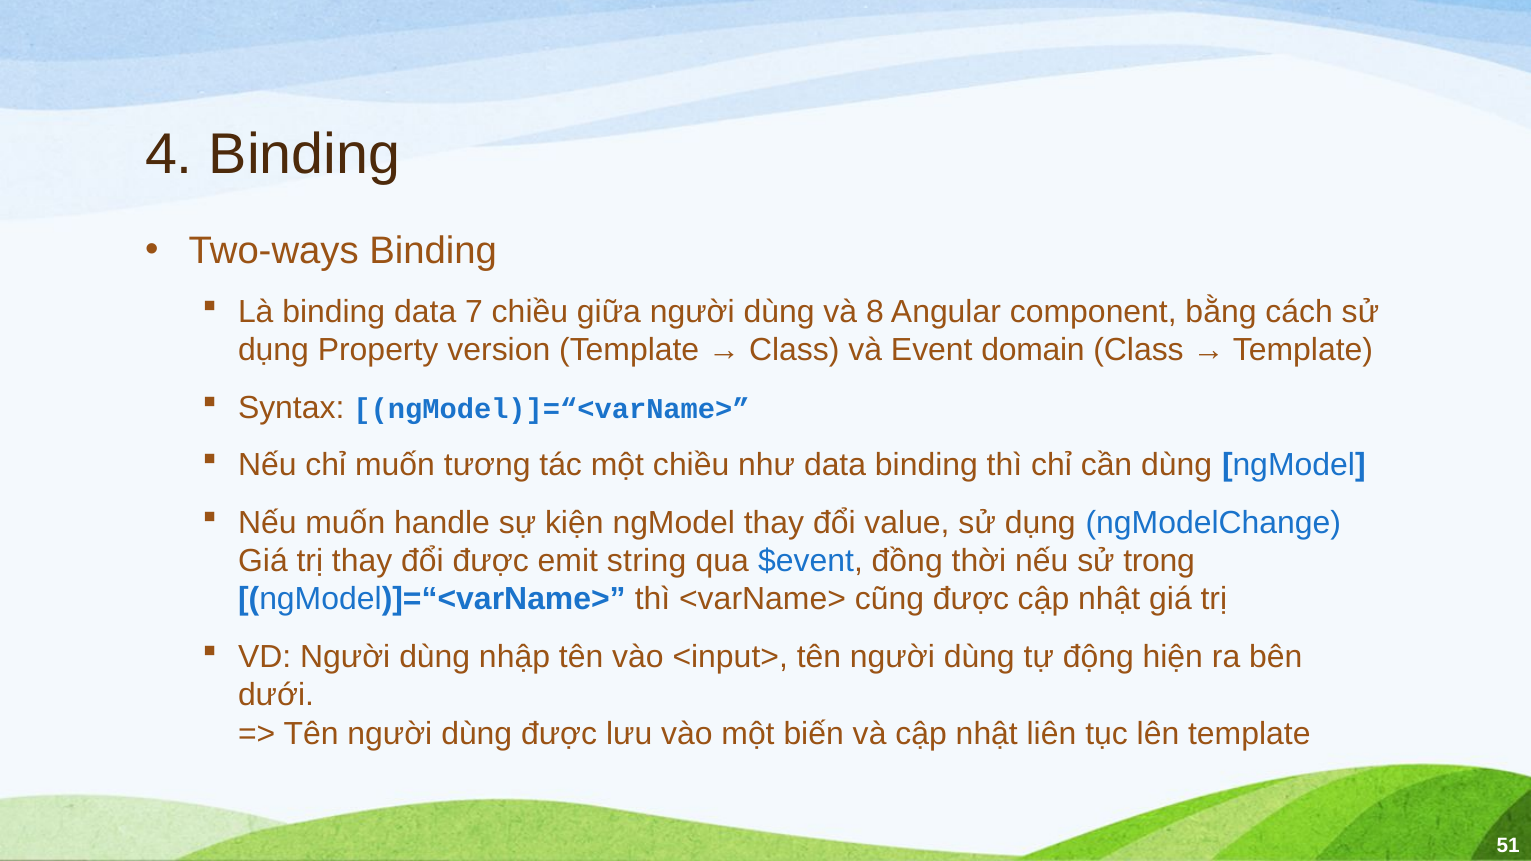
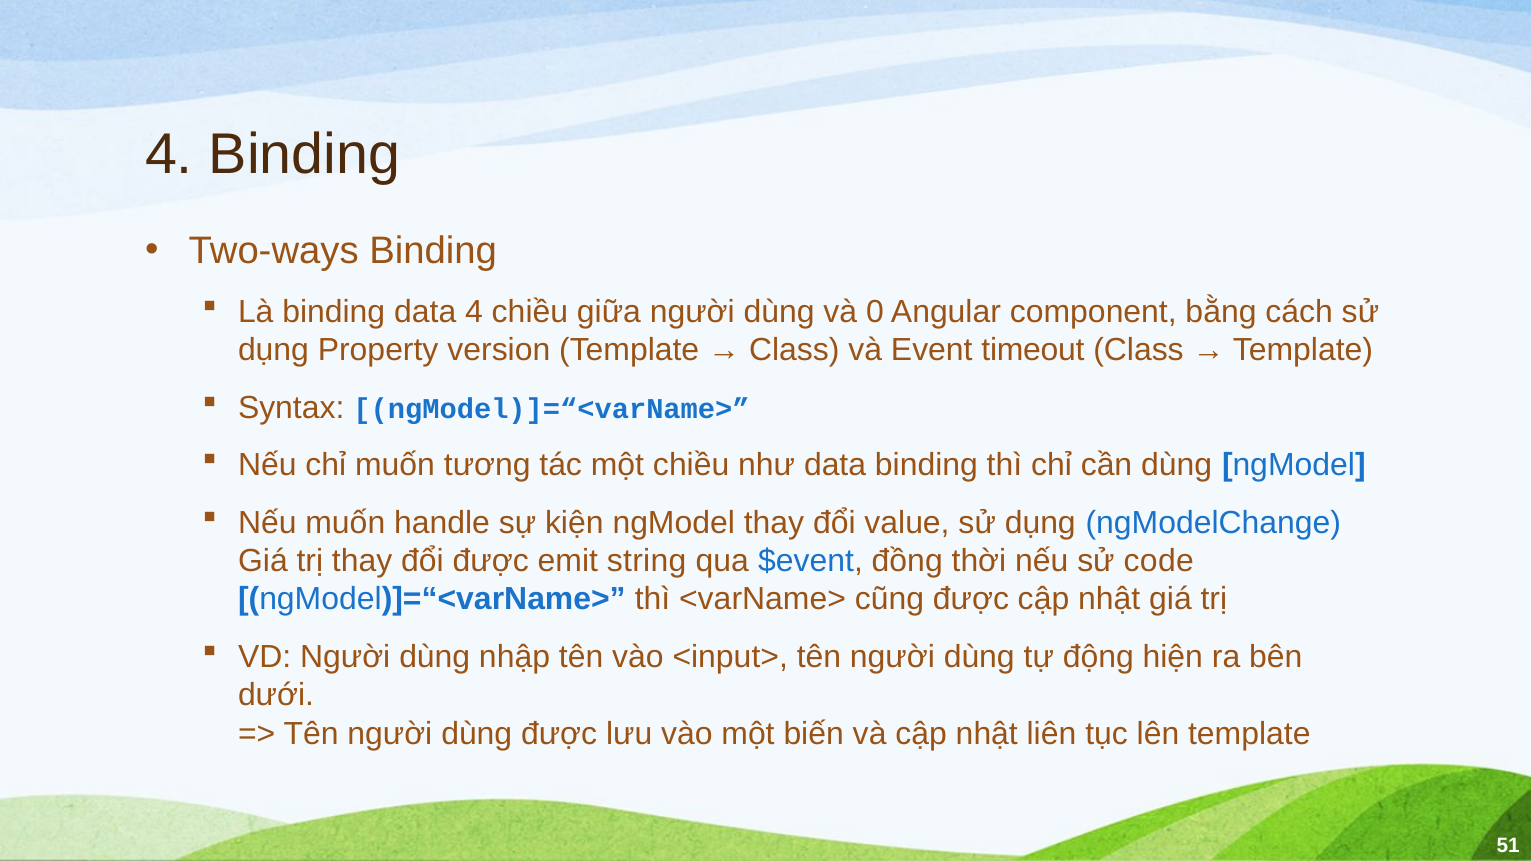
data 7: 7 -> 4
8: 8 -> 0
domain: domain -> timeout
trong: trong -> code
